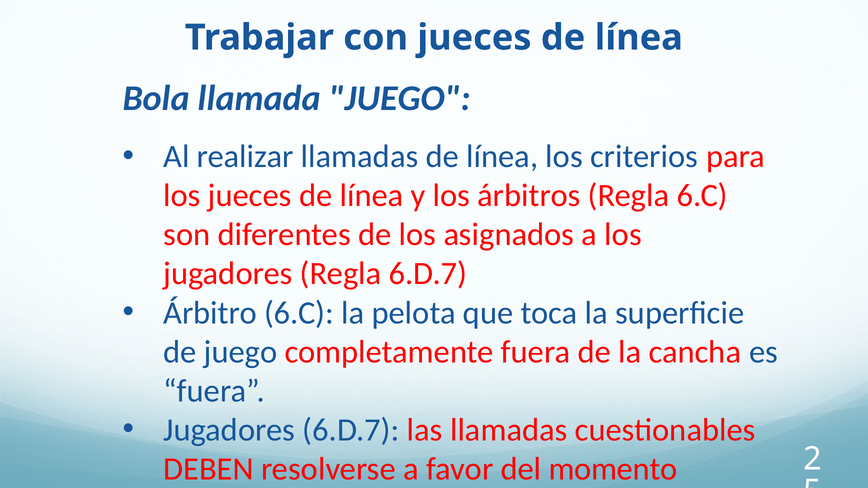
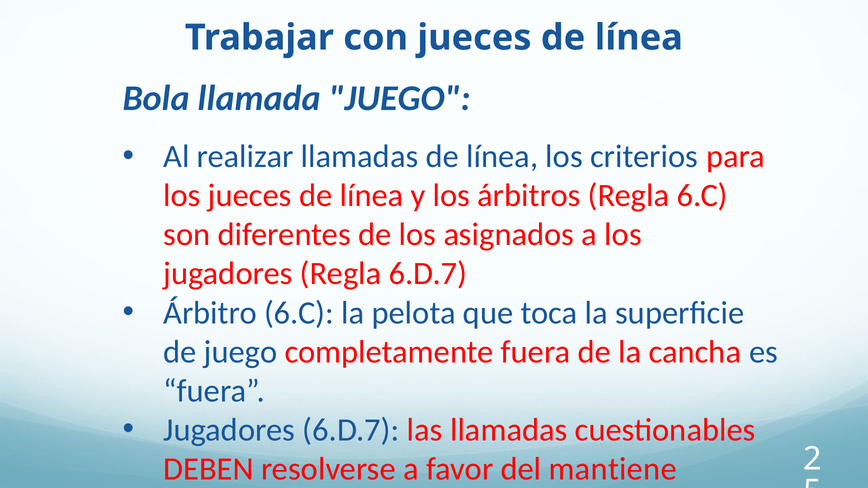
momento: momento -> mantiene
